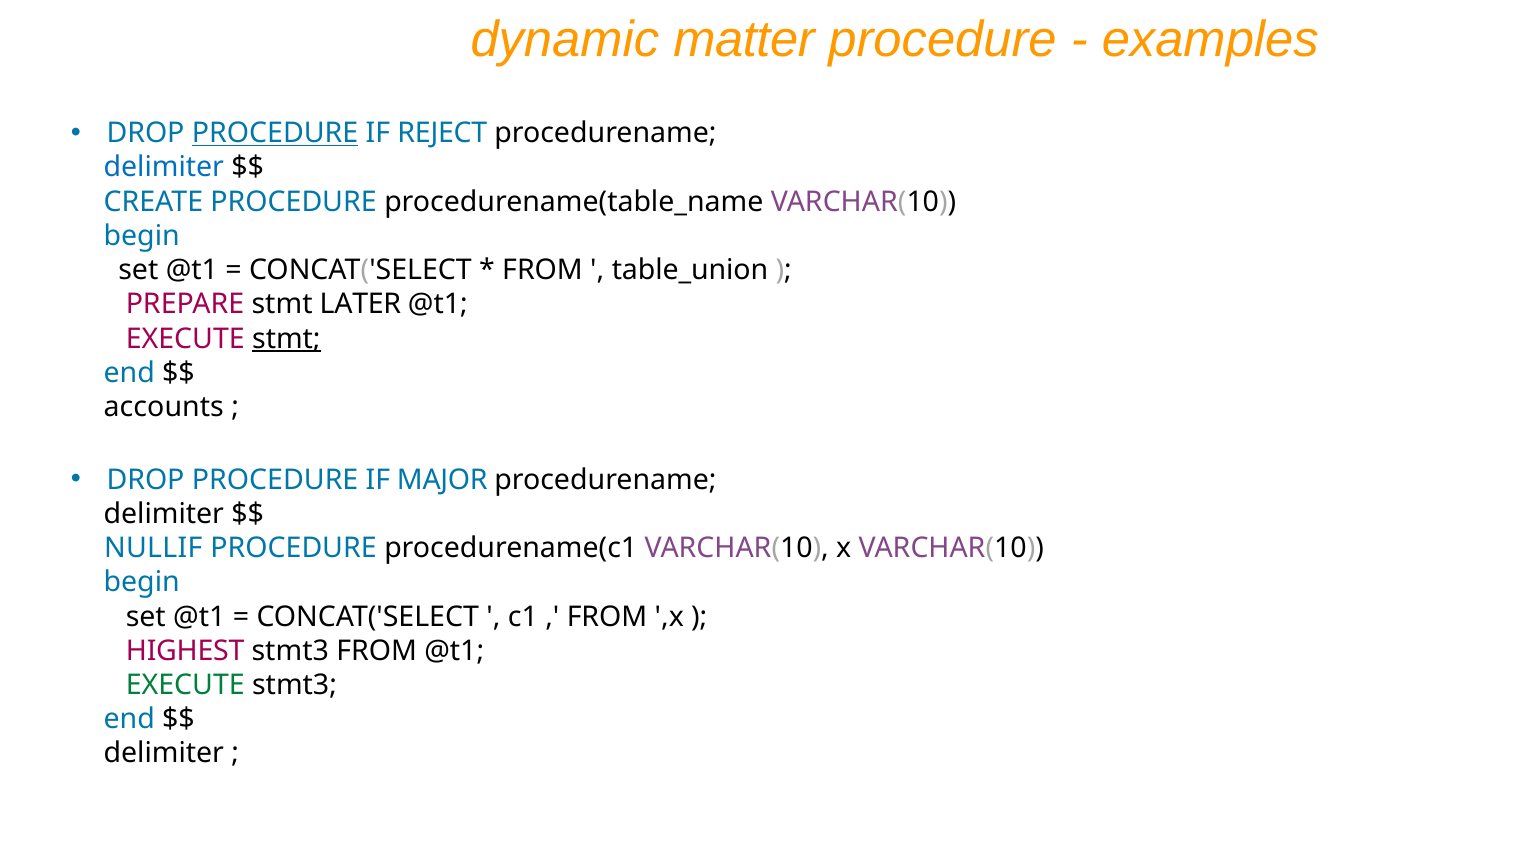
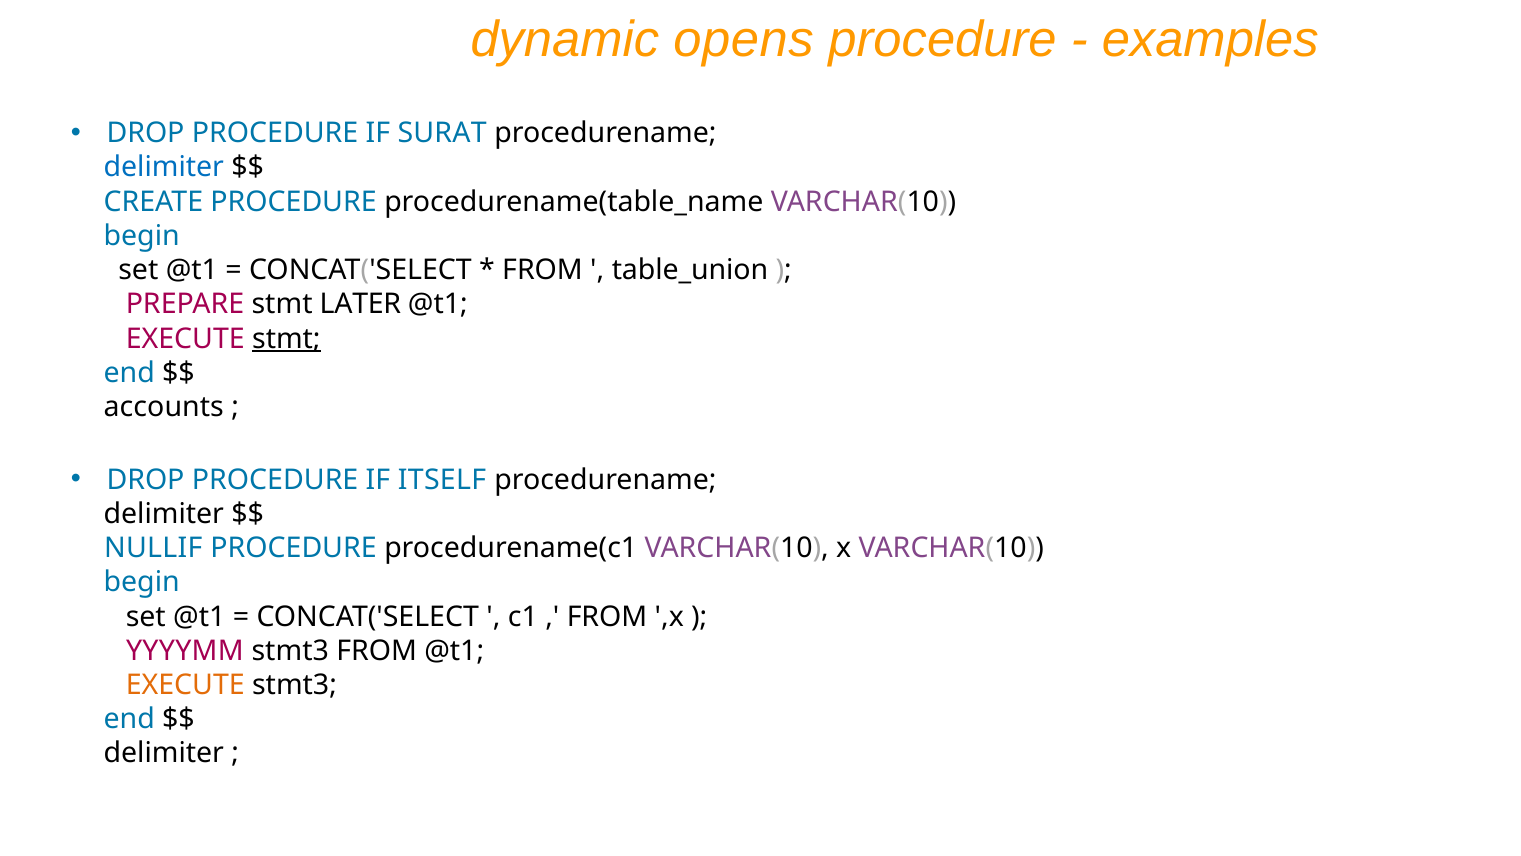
matter: matter -> opens
PROCEDURE at (275, 133) underline: present -> none
REJECT: REJECT -> SURAT
MAJOR: MAJOR -> ITSELF
HIGHEST: HIGHEST -> YYYYMM
EXECUTE at (185, 685) colour: green -> orange
